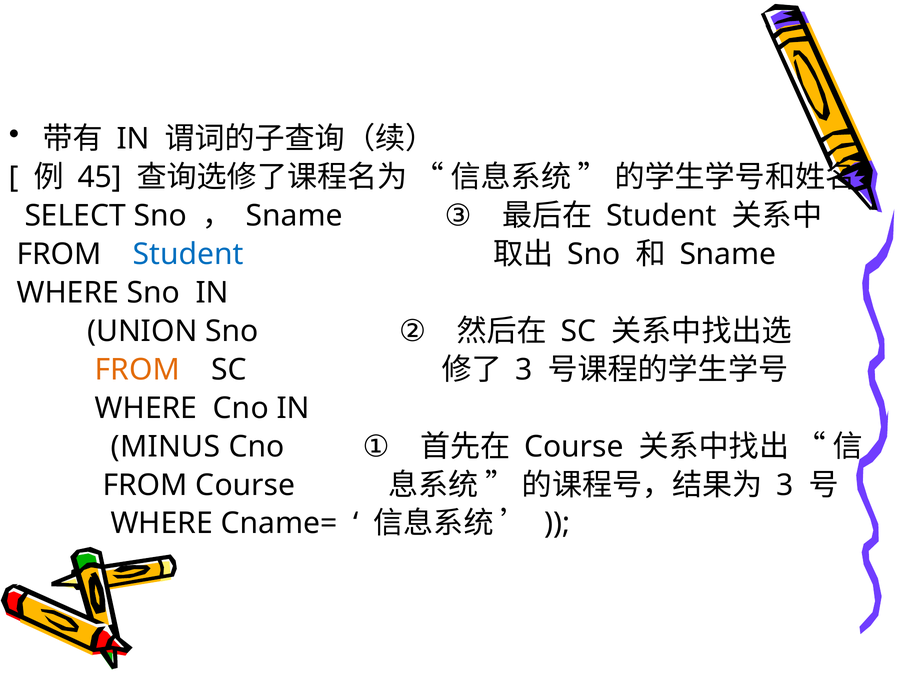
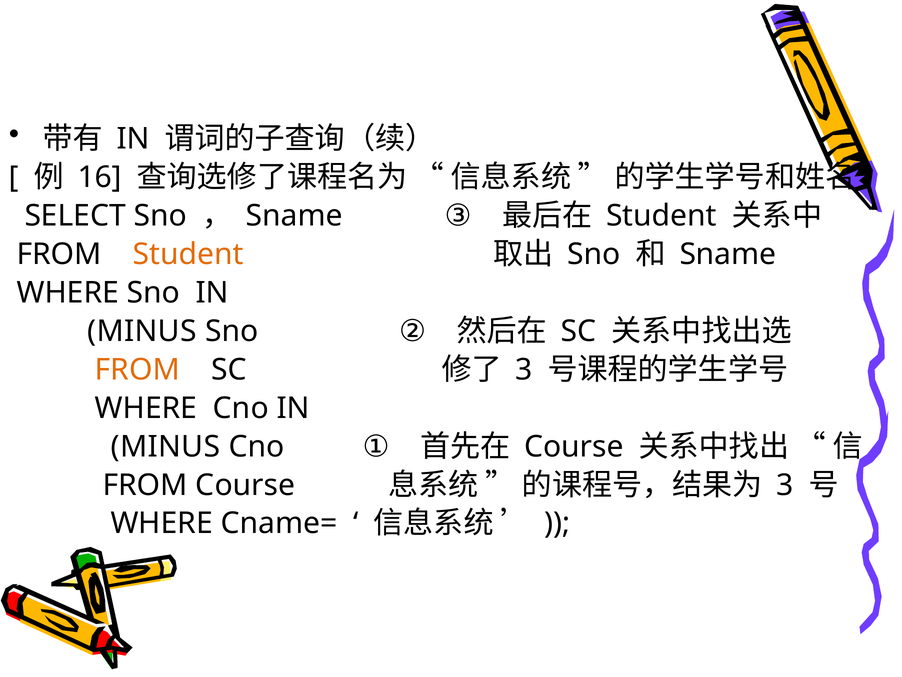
45: 45 -> 16
Student at (188, 254) colour: blue -> orange
UNION at (142, 331): UNION -> MINUS
